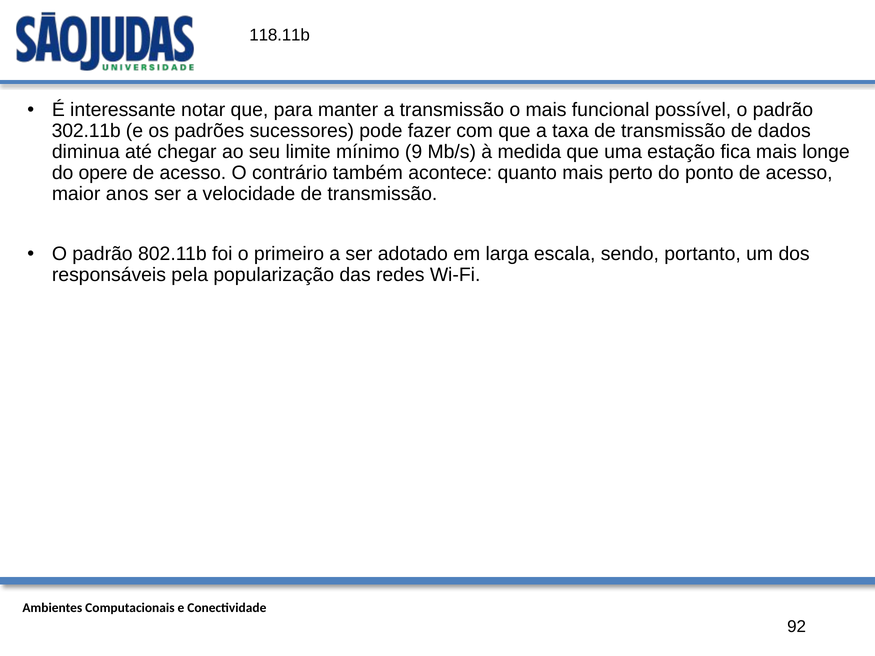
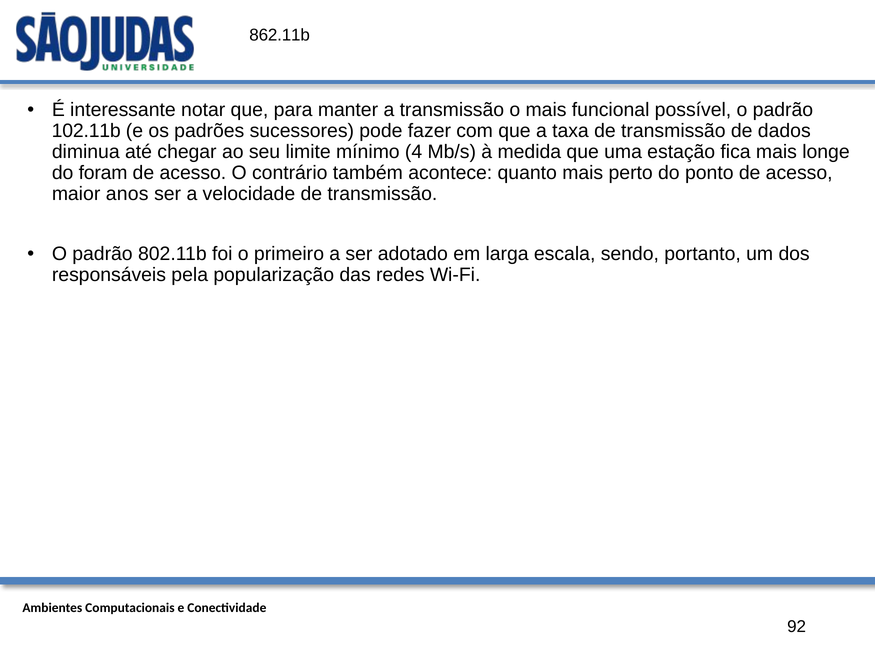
118.11b: 118.11b -> 862.11b
302.11b: 302.11b -> 102.11b
9: 9 -> 4
opere: opere -> foram
